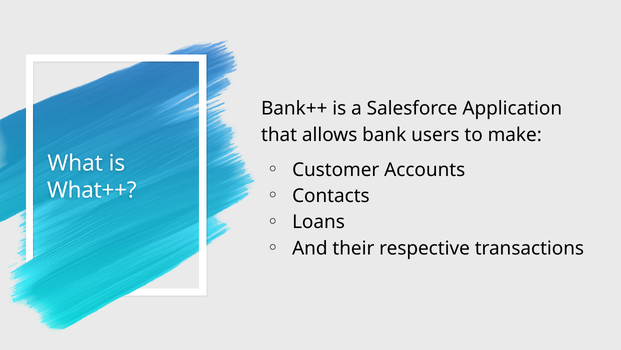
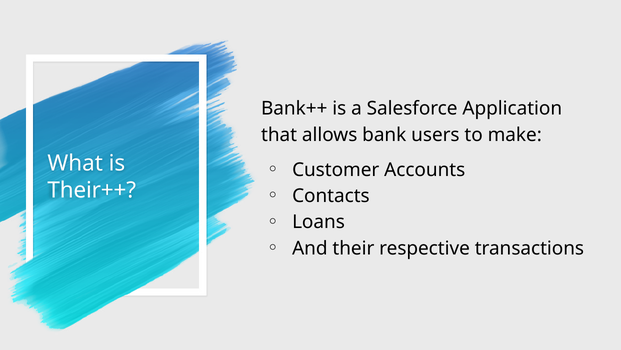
What++: What++ -> Their++
